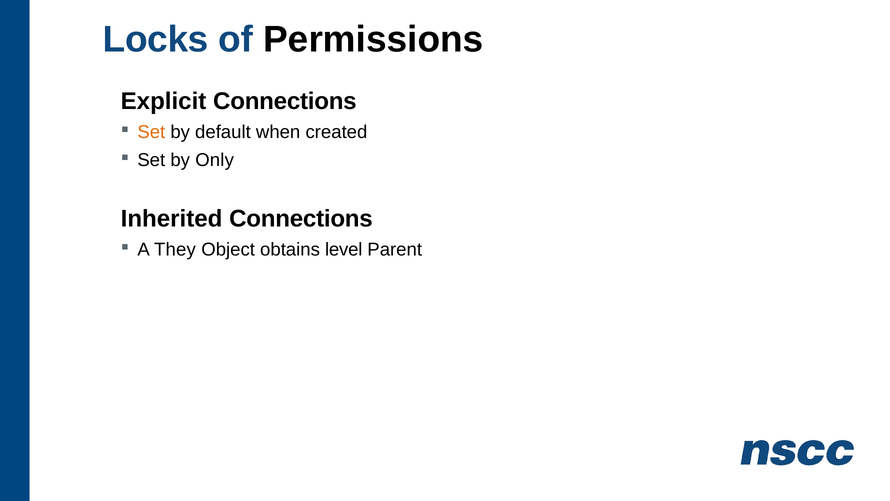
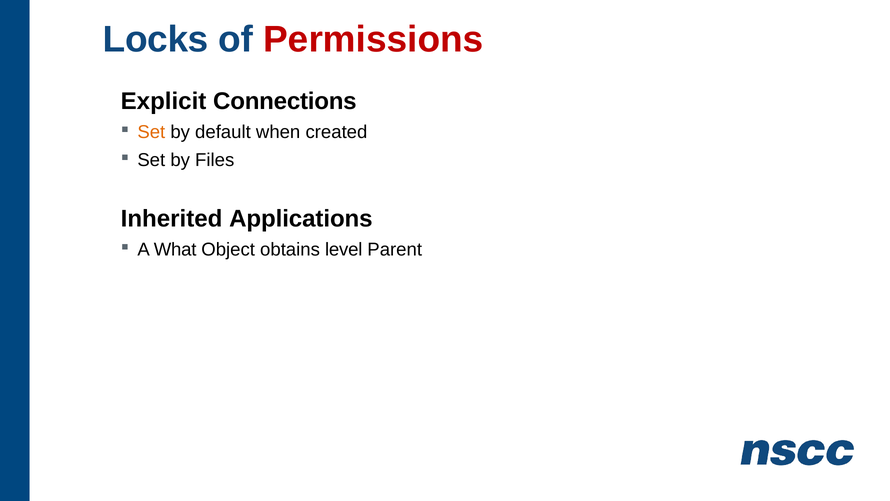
Permissions colour: black -> red
Only: Only -> Files
Inherited Connections: Connections -> Applications
They: They -> What
